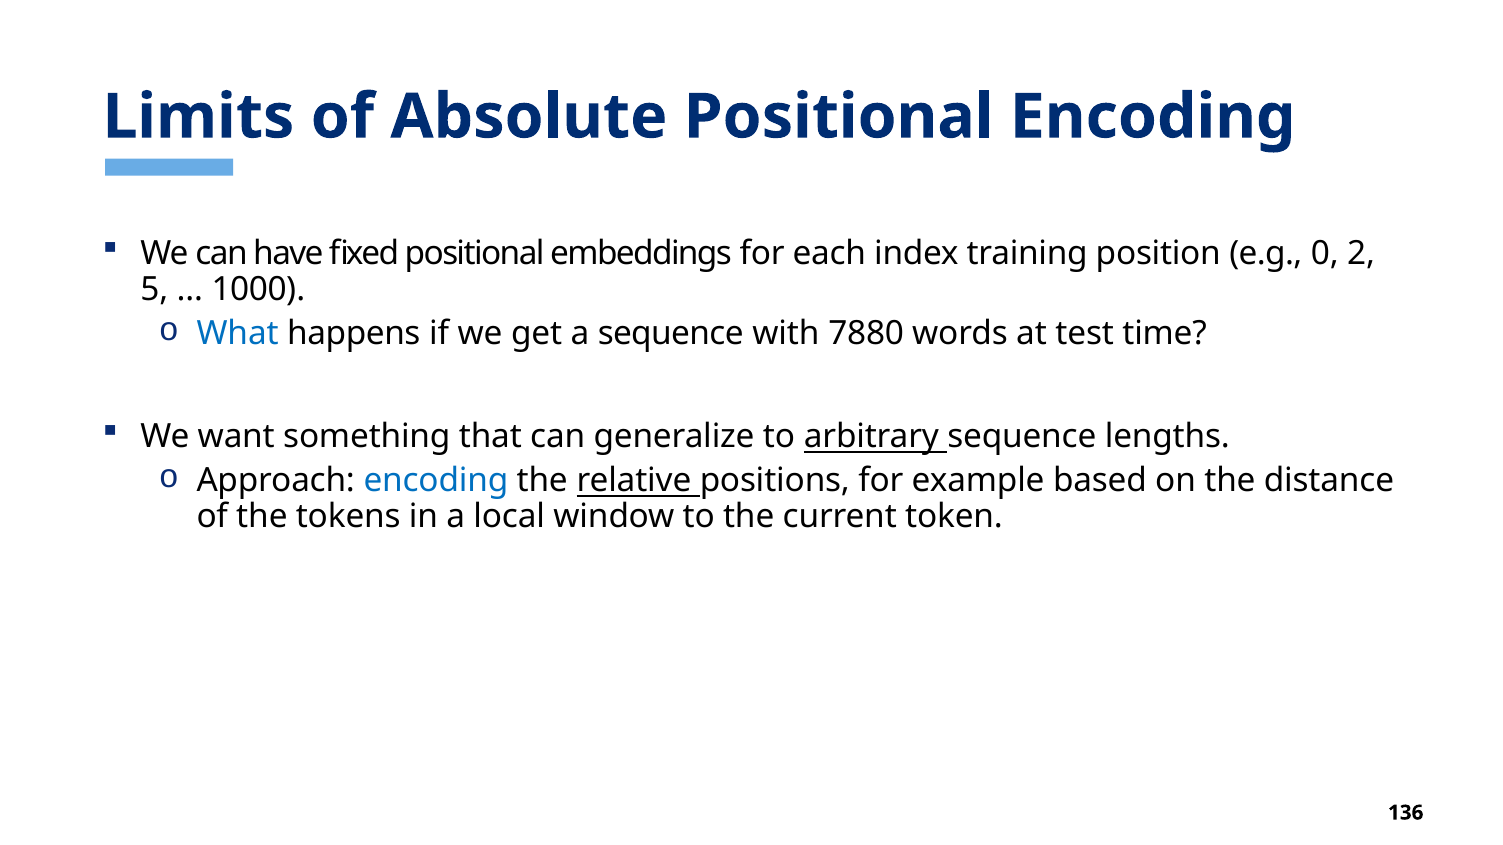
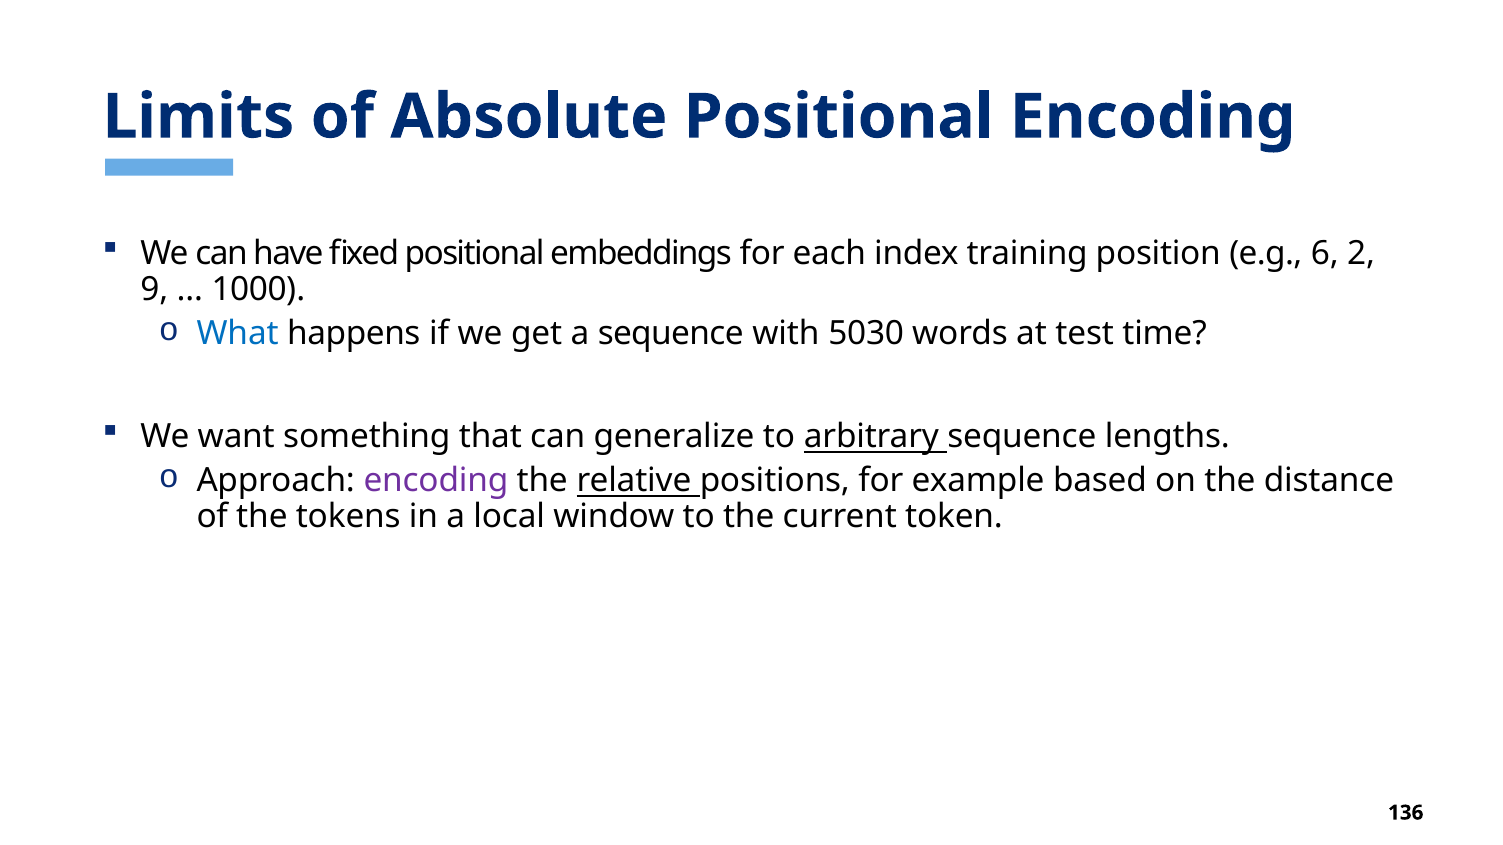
0: 0 -> 6
5: 5 -> 9
7880: 7880 -> 5030
encoding at (436, 481) colour: blue -> purple
